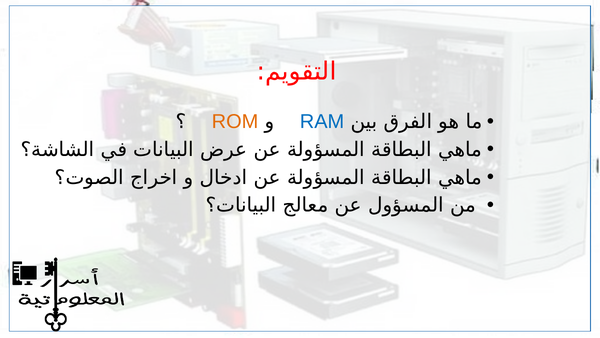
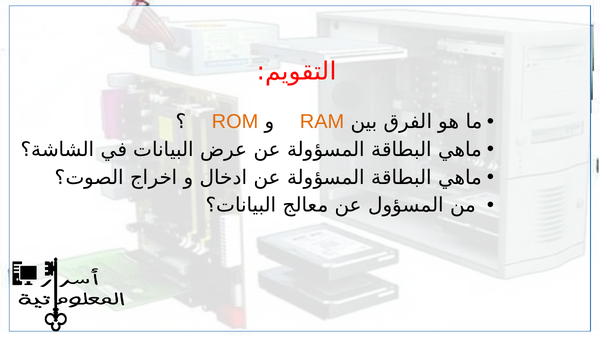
RAM colour: blue -> orange
